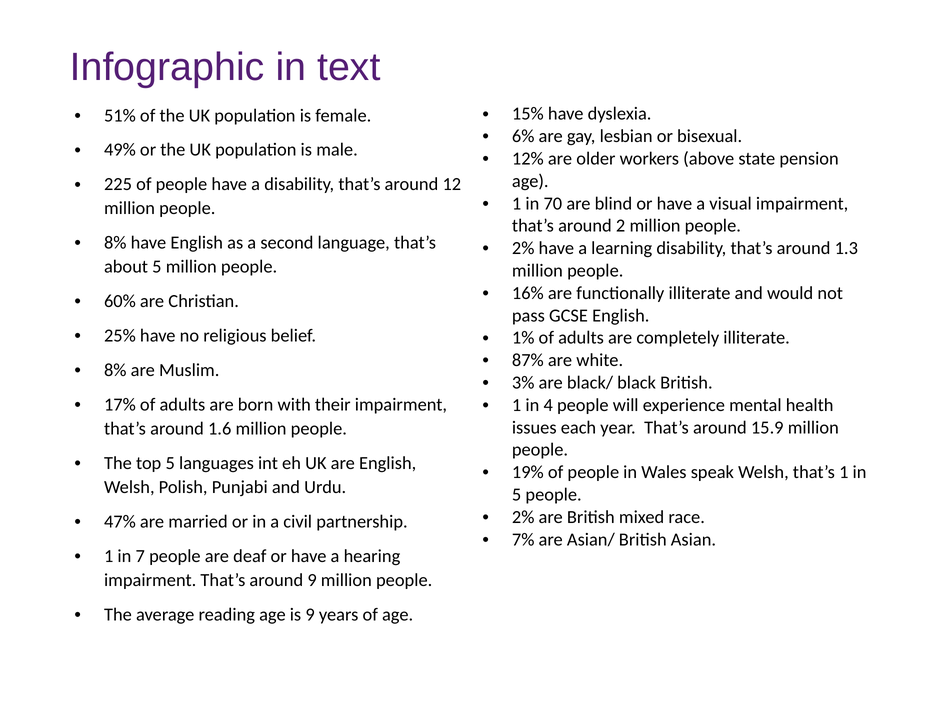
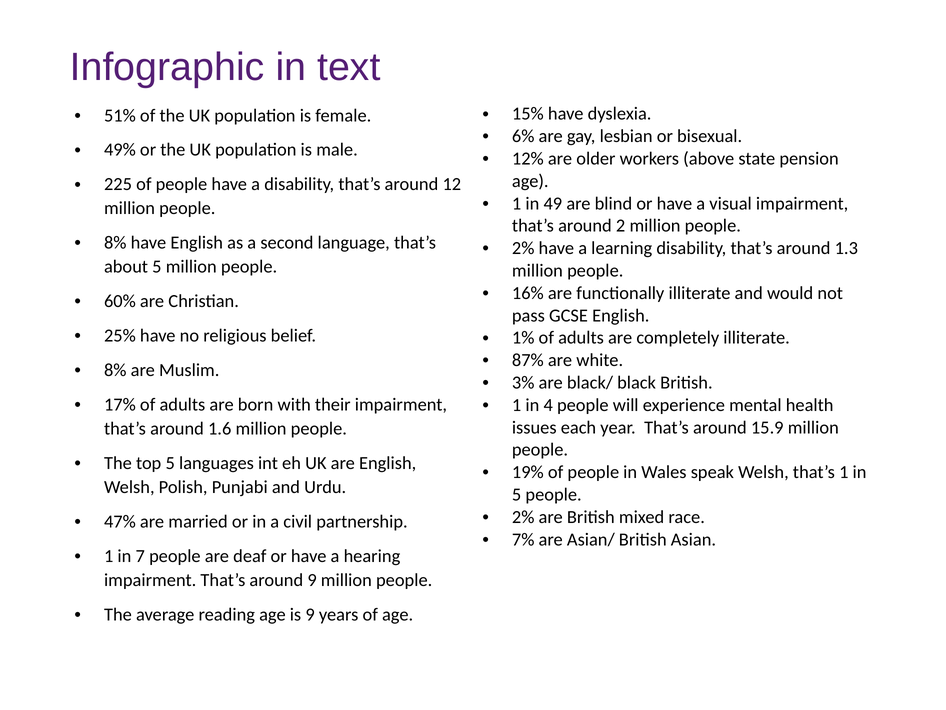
70: 70 -> 49
